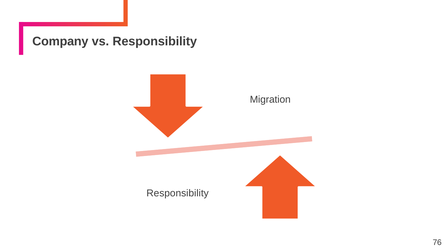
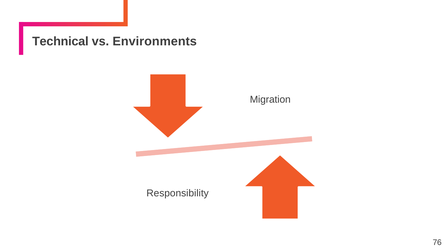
Company: Company -> Technical
vs Responsibility: Responsibility -> Environments
